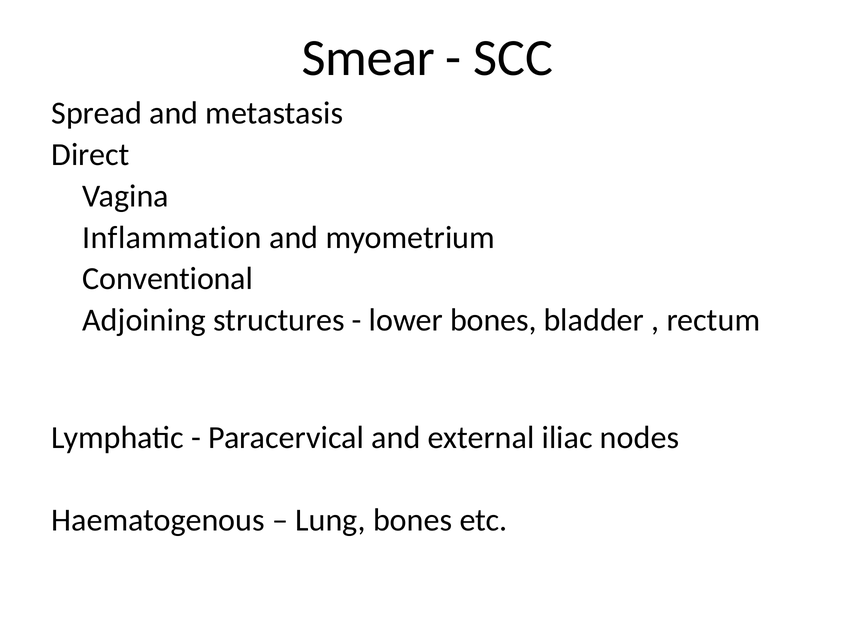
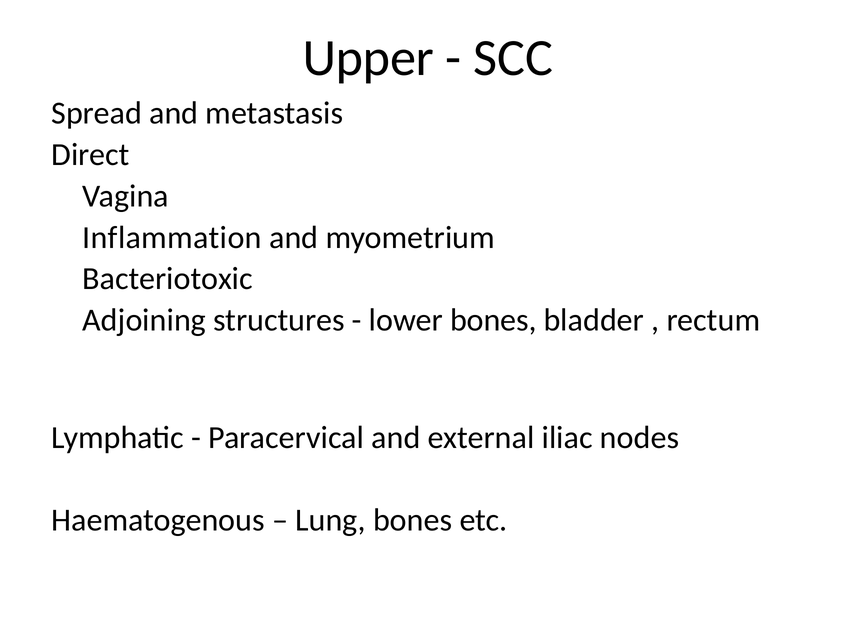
Smear: Smear -> Upper
Conventional: Conventional -> Bacteriotoxic
